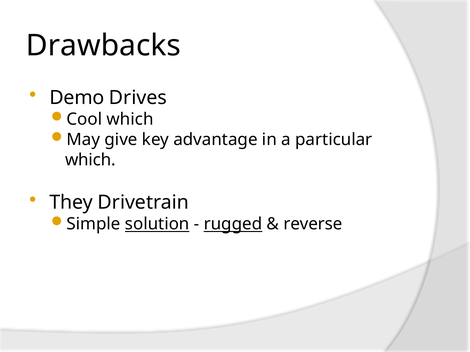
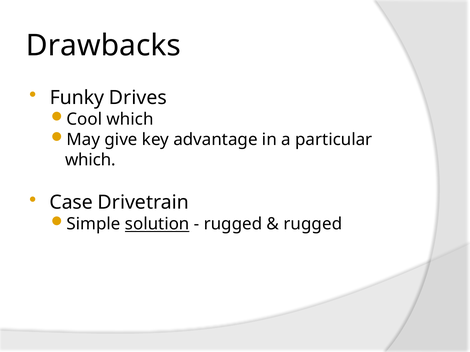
Demo: Demo -> Funky
They: They -> Case
rugged at (233, 224) underline: present -> none
reverse at (313, 224): reverse -> rugged
